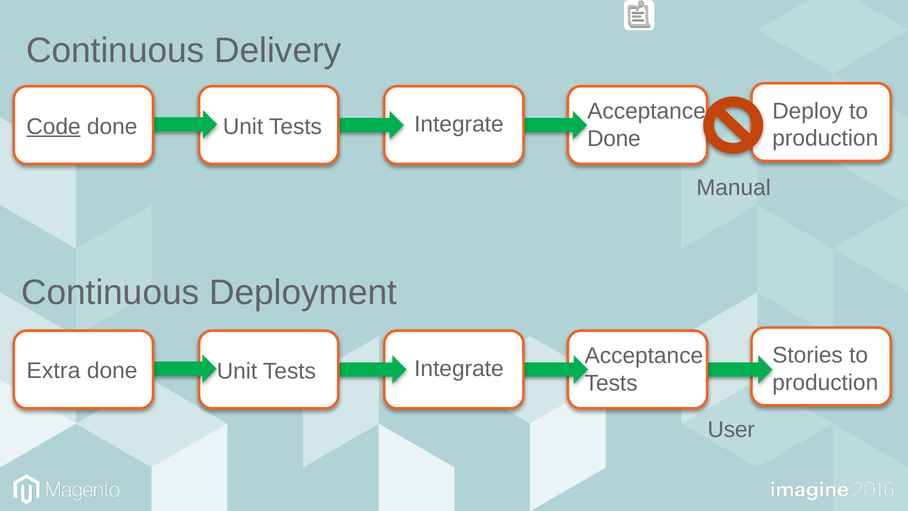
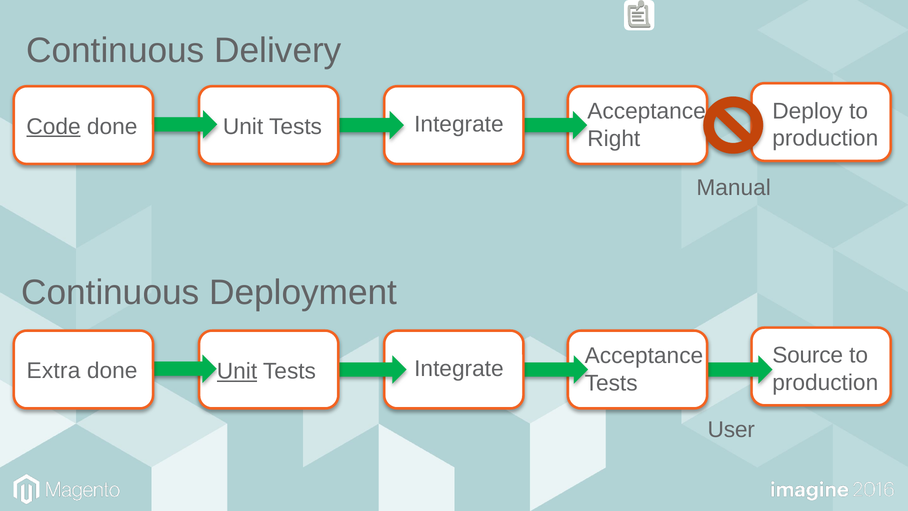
Done at (614, 139): Done -> Right
Stories: Stories -> Source
Unit at (237, 371) underline: none -> present
